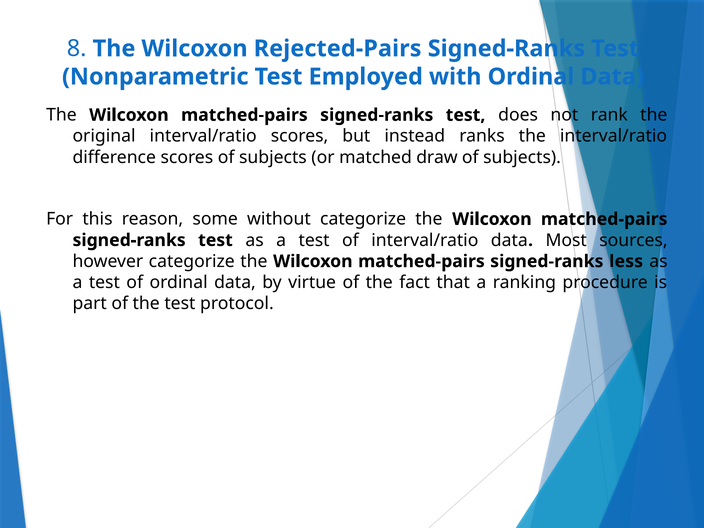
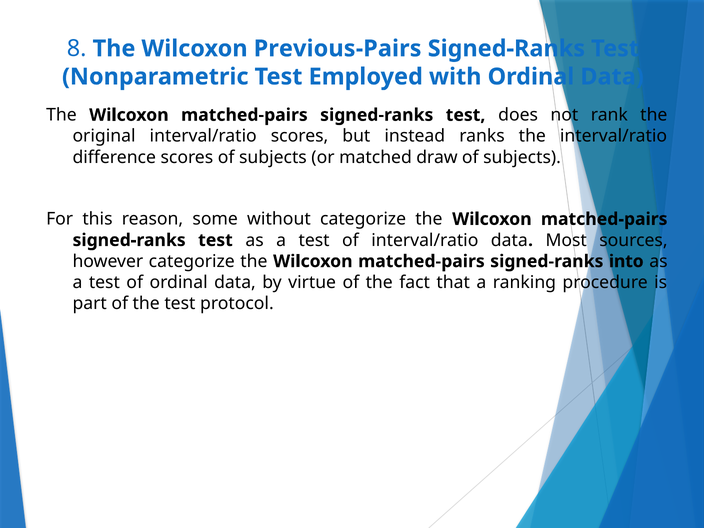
Rejected-Pairs: Rejected-Pairs -> Previous-Pairs
less: less -> into
